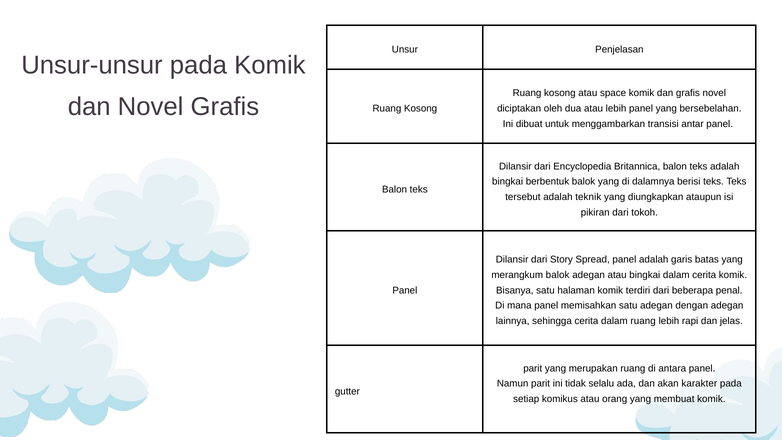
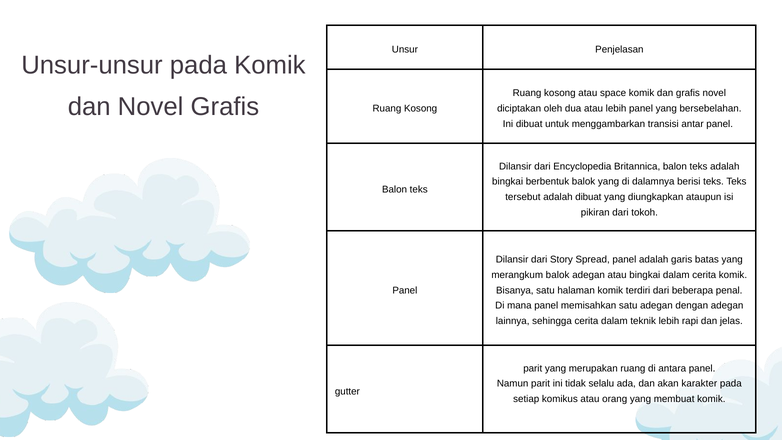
adalah teknik: teknik -> dibuat
dalam ruang: ruang -> teknik
